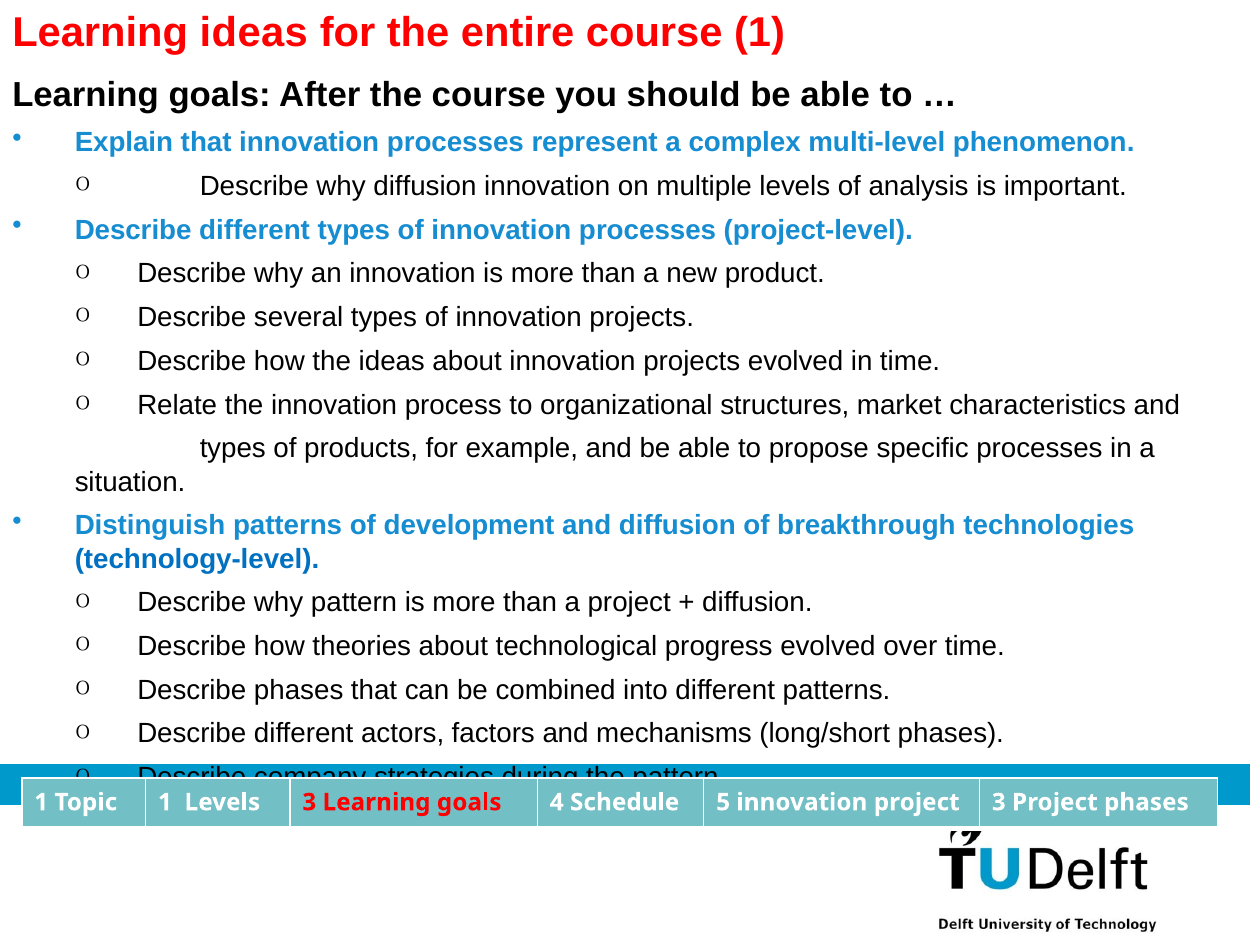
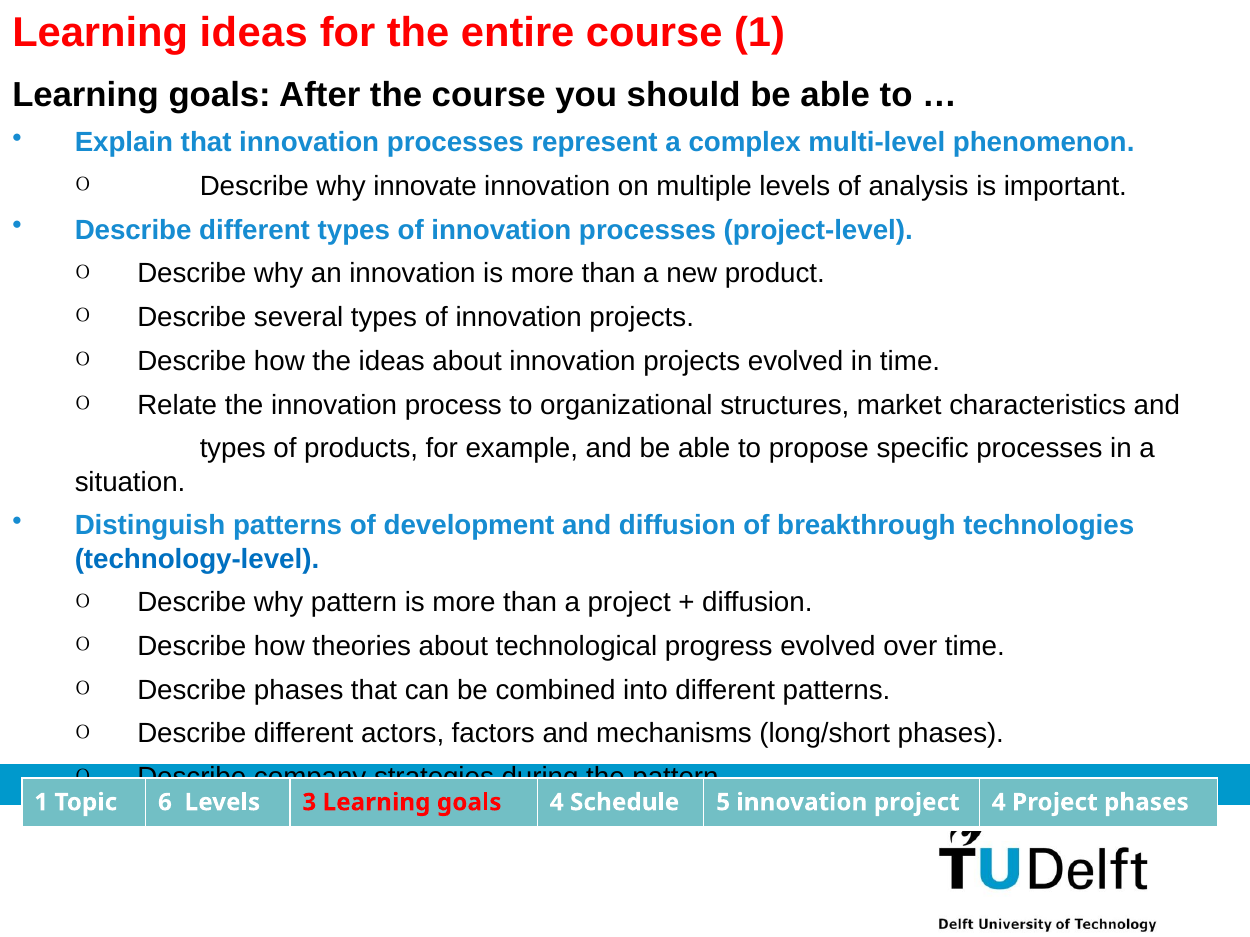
why diffusion: diffusion -> innovate
Topic 1: 1 -> 6
project 3: 3 -> 4
